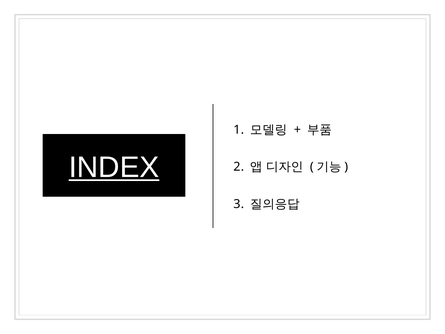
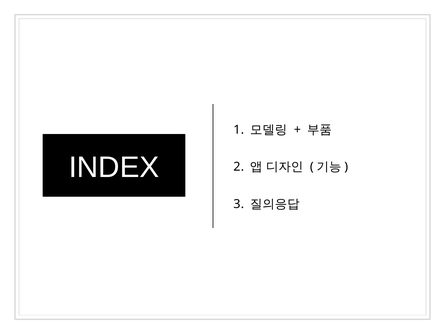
INDEX underline: present -> none
